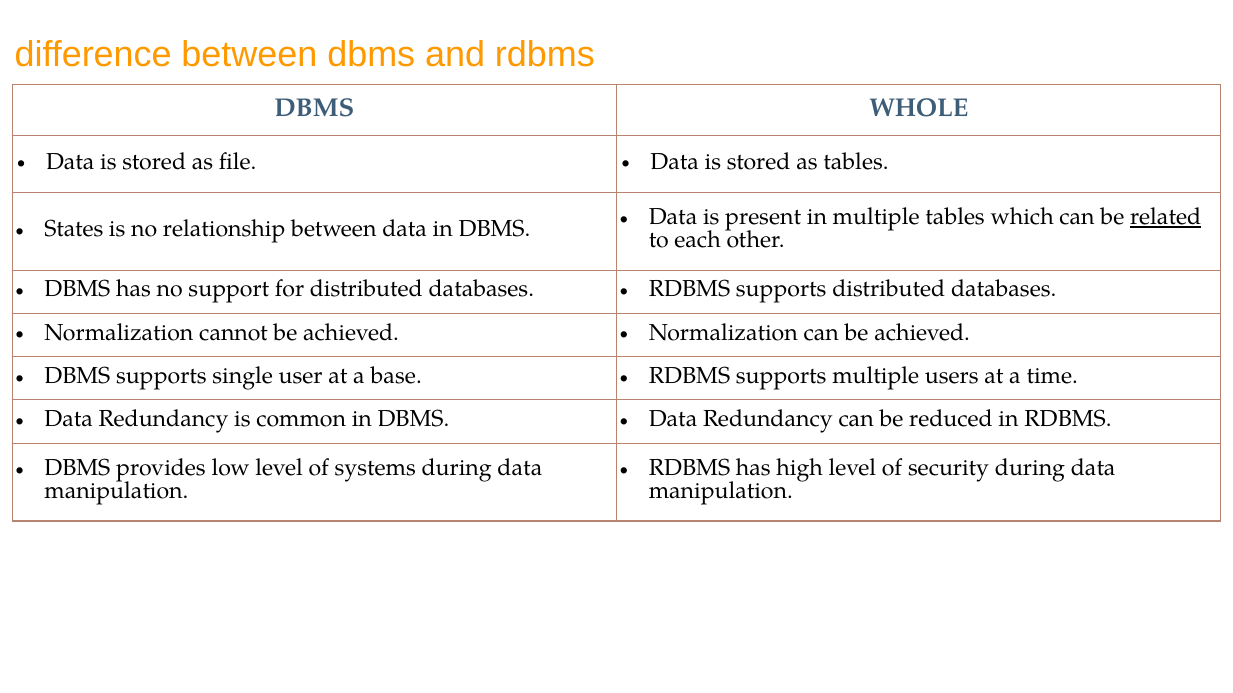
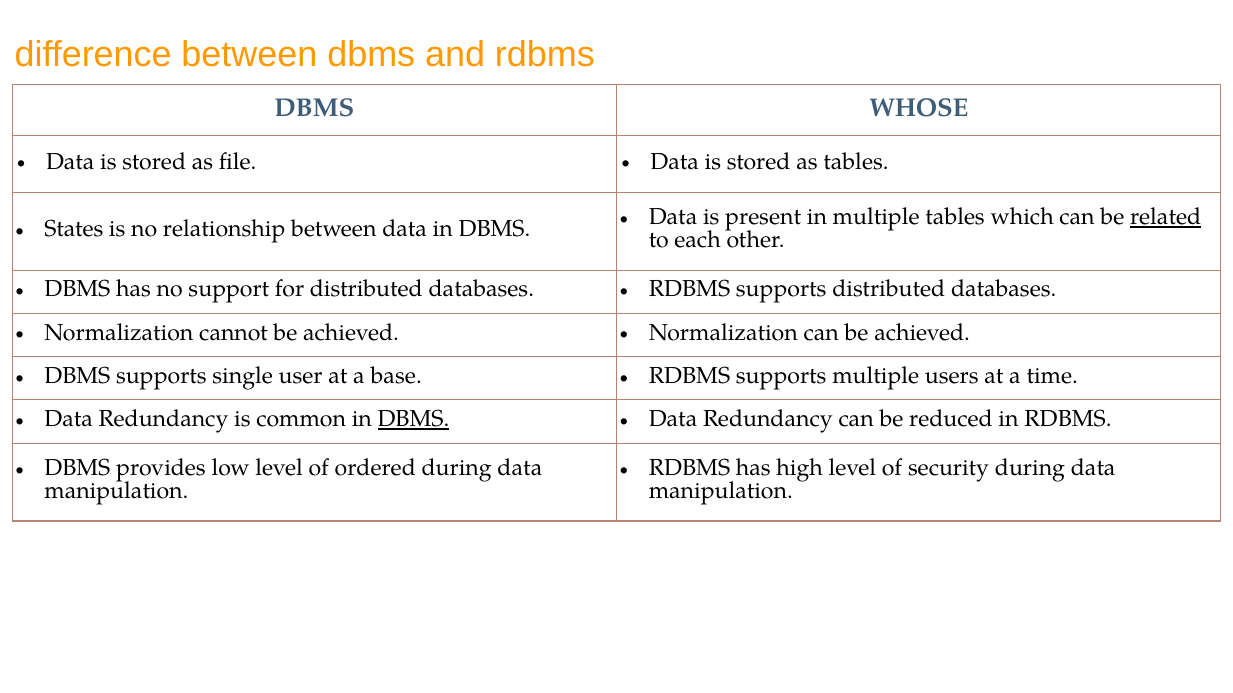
WHOLE: WHOLE -> WHOSE
DBMS at (413, 419) underline: none -> present
systems: systems -> ordered
